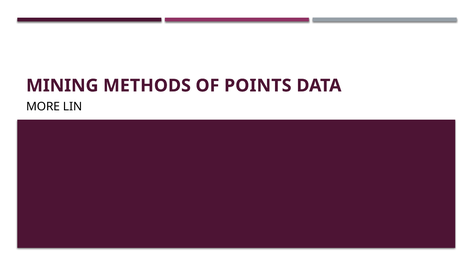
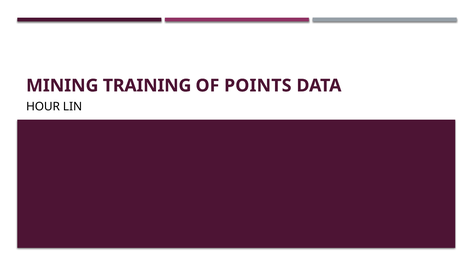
METHODS: METHODS -> TRAINING
MORE: MORE -> HOUR
